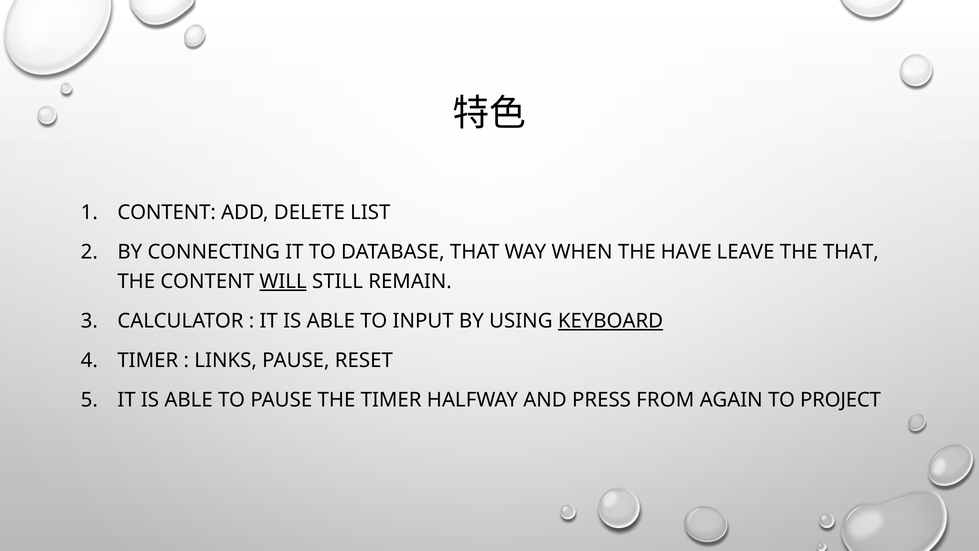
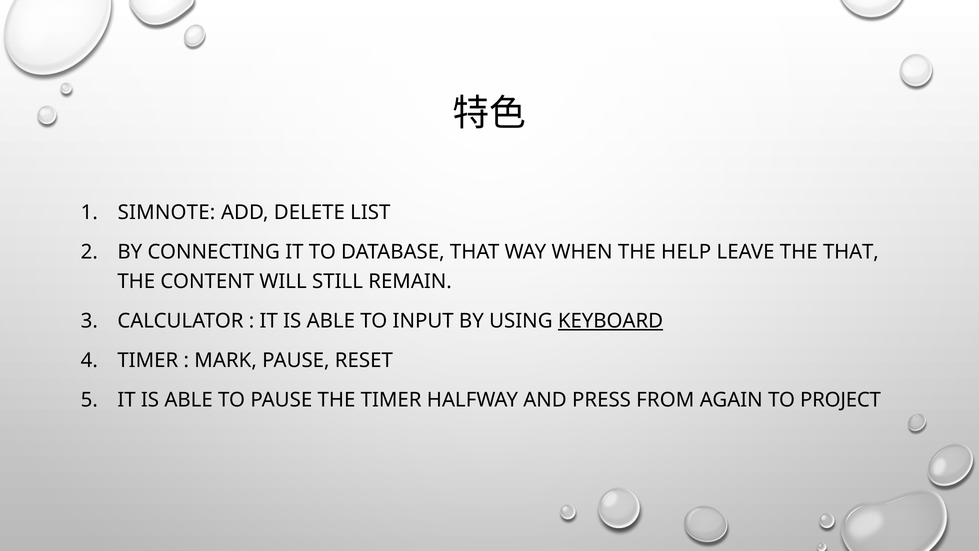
CONTENT at (167, 212): CONTENT -> SIMNOTE
HAVE: HAVE -> HELP
WILL underline: present -> none
LINKS: LINKS -> MARK
